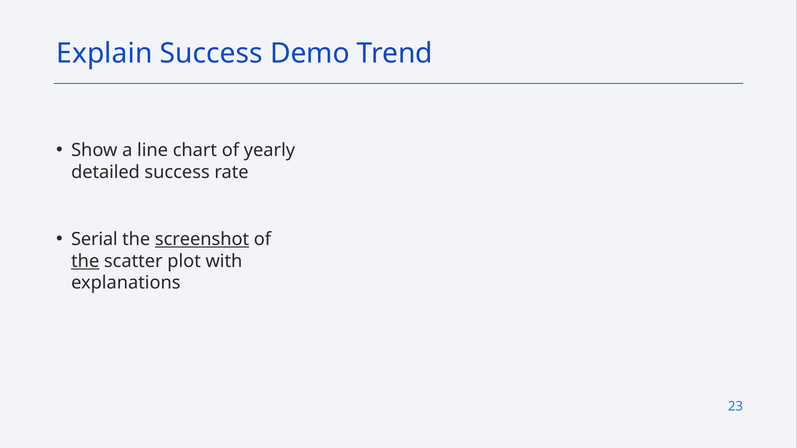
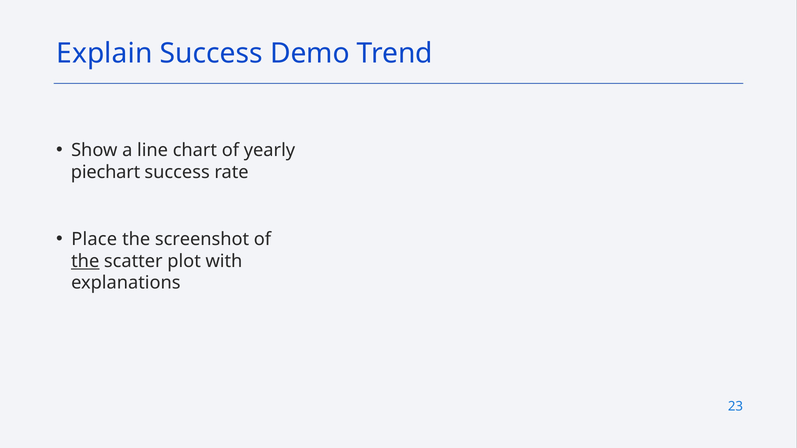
detailed: detailed -> piechart
Serial: Serial -> Place
screenshot underline: present -> none
